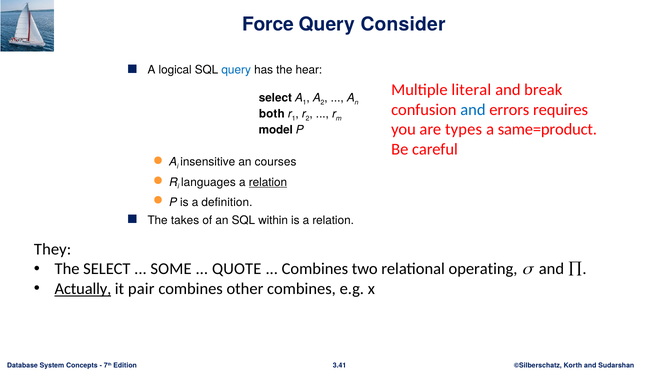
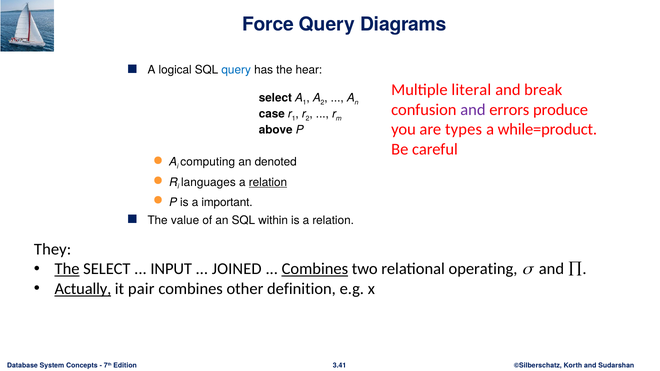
Consider: Consider -> Diagrams
and at (473, 110) colour: blue -> purple
requires: requires -> produce
both: both -> case
same=product: same=product -> while=product
model: model -> above
insensitive: insensitive -> computing
courses: courses -> denoted
definition: definition -> important
takes: takes -> value
The at (67, 269) underline: none -> present
SOME: SOME -> INPUT
QUOTE: QUOTE -> JOINED
Combines at (315, 269) underline: none -> present
other combines: combines -> definition
